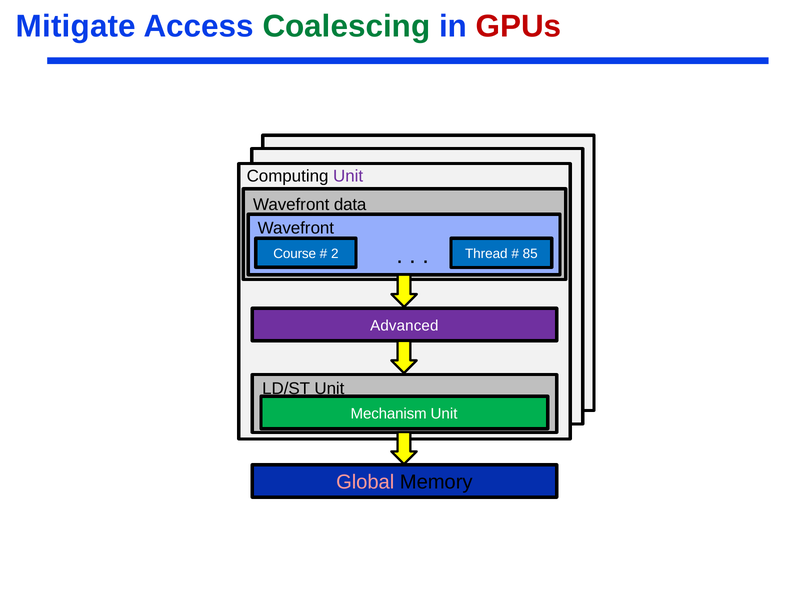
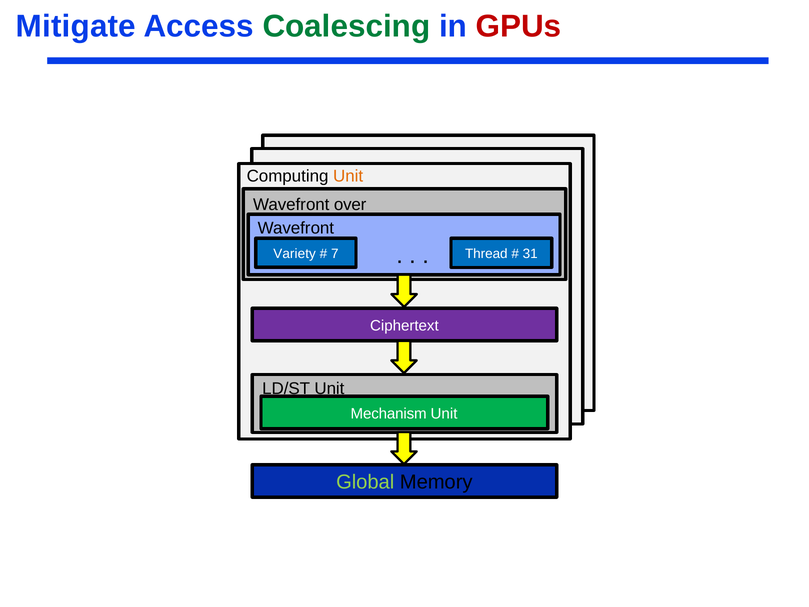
Unit at (348, 176) colour: purple -> orange
data: data -> over
Course: Course -> Variety
2: 2 -> 7
85: 85 -> 31
Advanced: Advanced -> Ciphertext
Global colour: pink -> light green
